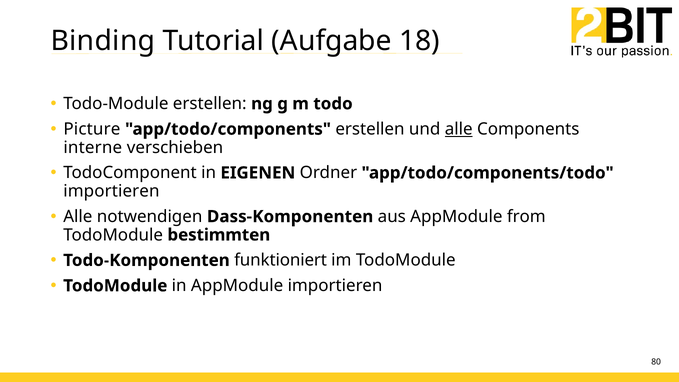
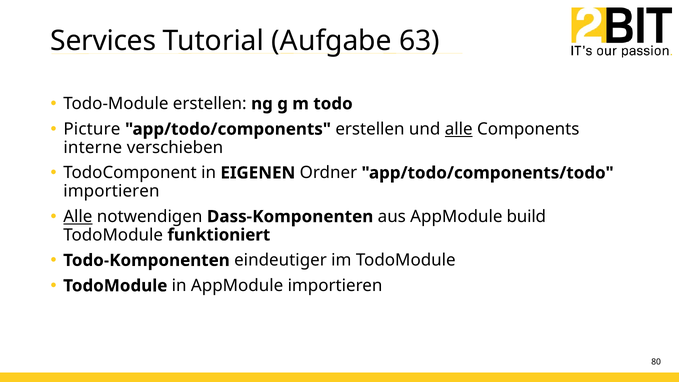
Binding: Binding -> Services
18: 18 -> 63
Alle at (78, 217) underline: none -> present
from: from -> build
bestimmten: bestimmten -> funktioniert
funktioniert: funktioniert -> eindeutiger
